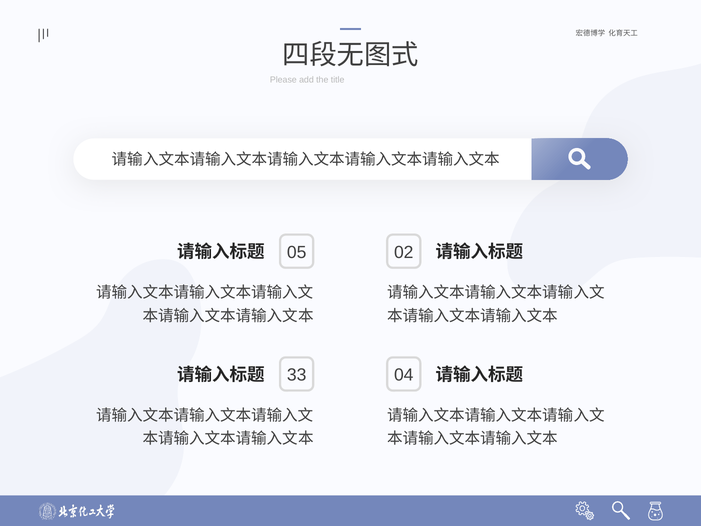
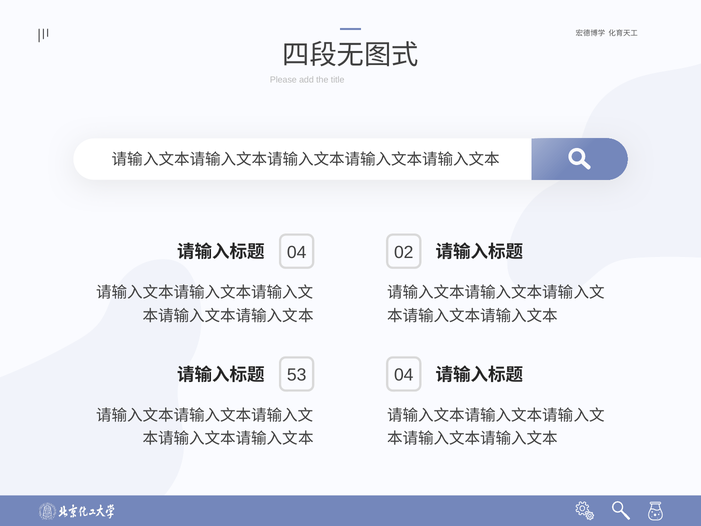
05 at (297, 252): 05 -> 04
33: 33 -> 53
